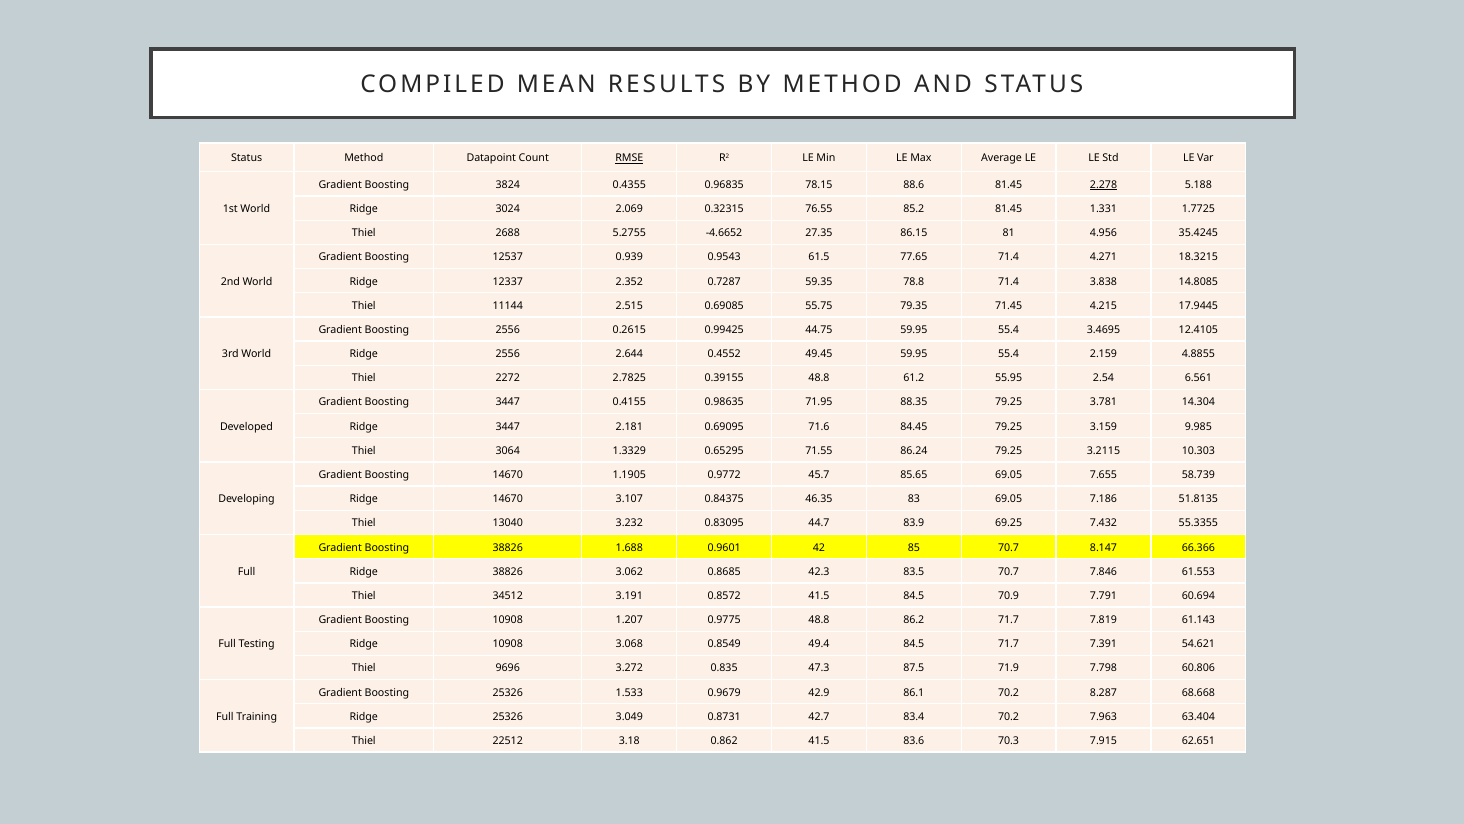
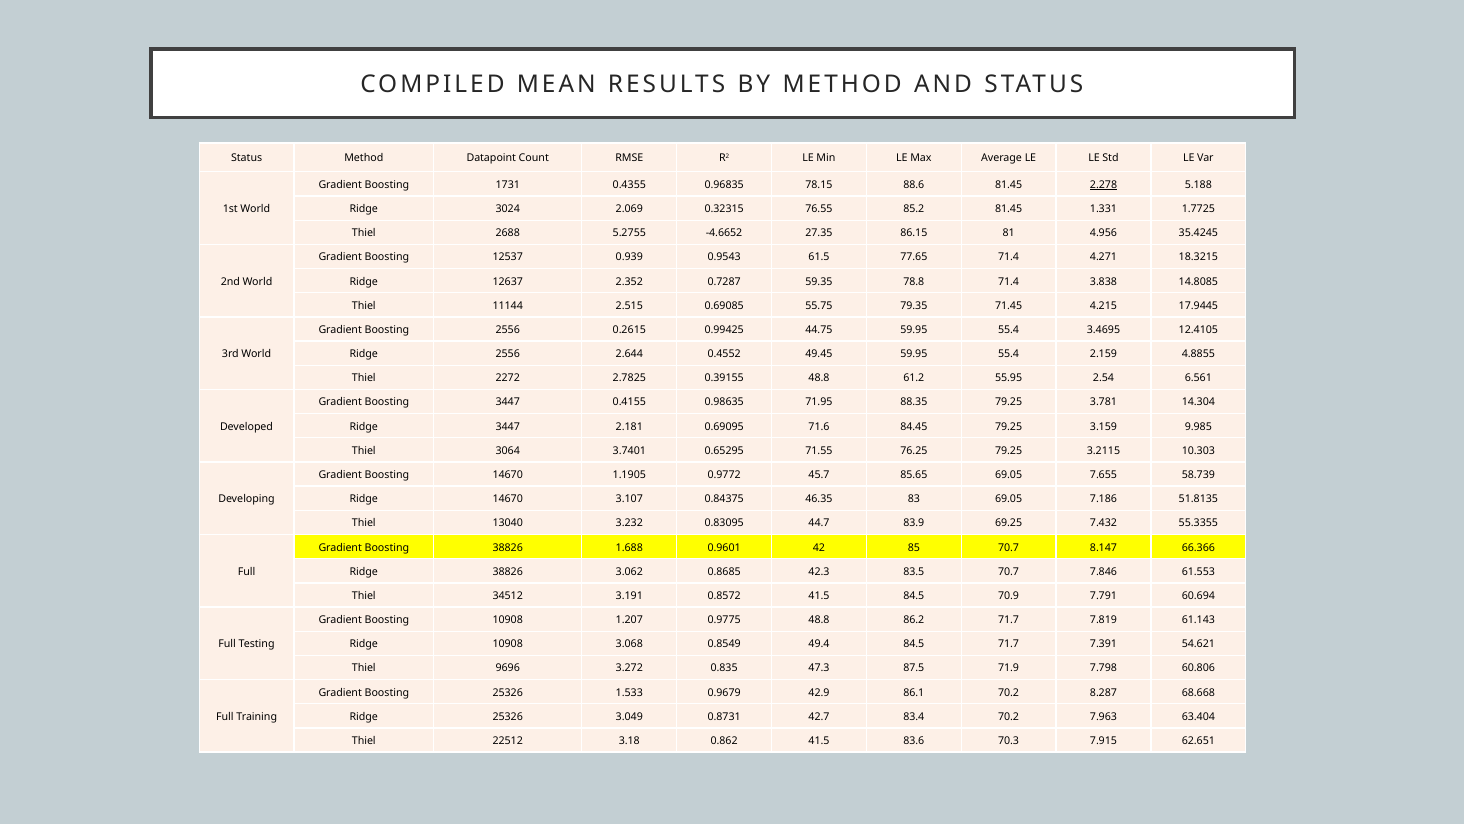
RMSE underline: present -> none
3824: 3824 -> 1731
12337: 12337 -> 12637
1.3329: 1.3329 -> 3.7401
86.24: 86.24 -> 76.25
